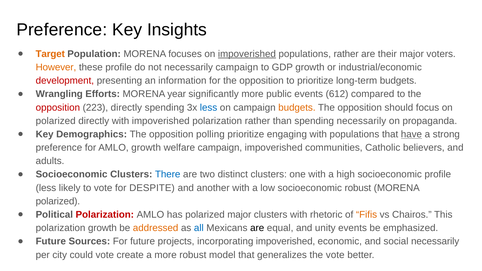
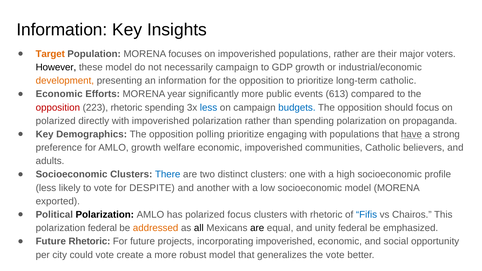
Preference at (62, 30): Preference -> Information
impoverished at (247, 54) underline: present -> none
However colour: orange -> black
these profile: profile -> model
development colour: red -> orange
long-term budgets: budgets -> catholic
Wrangling at (59, 94): Wrangling -> Economic
612: 612 -> 613
223 directly: directly -> rhetoric
budgets at (297, 108) colour: orange -> blue
spending necessarily: necessarily -> polarization
welfare campaign: campaign -> economic
socioeconomic robust: robust -> model
polarized at (58, 201): polarized -> exported
Polarization at (105, 215) colour: red -> black
polarized major: major -> focus
Fifis colour: orange -> blue
polarization growth: growth -> federal
all colour: blue -> black
unity events: events -> federal
Future Sources: Sources -> Rhetoric
social necessarily: necessarily -> opportunity
